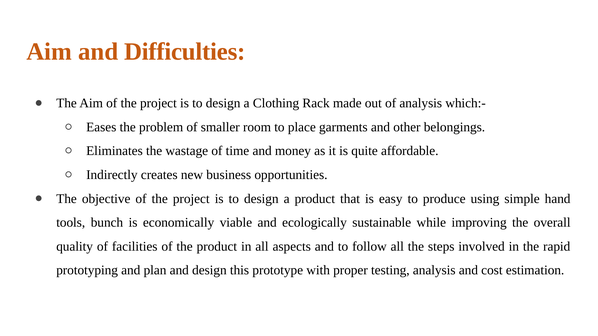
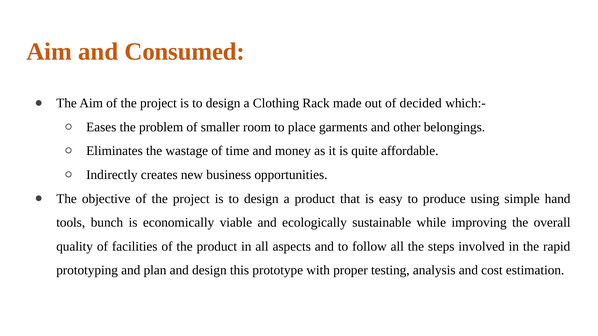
Difficulties: Difficulties -> Consumed
of analysis: analysis -> decided
